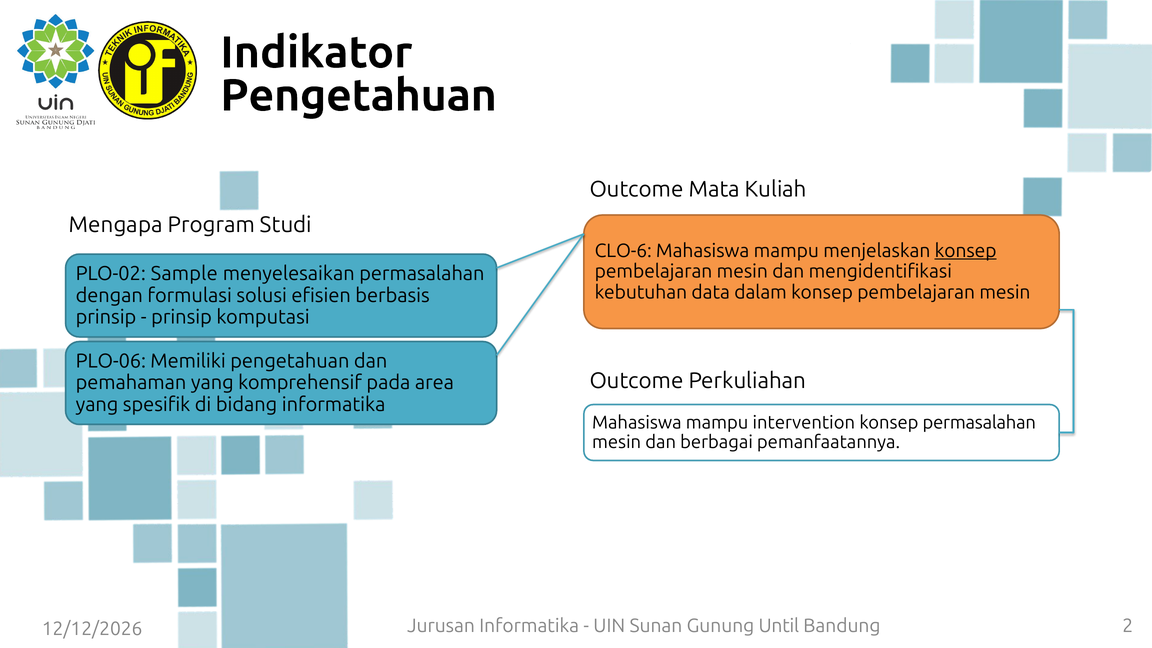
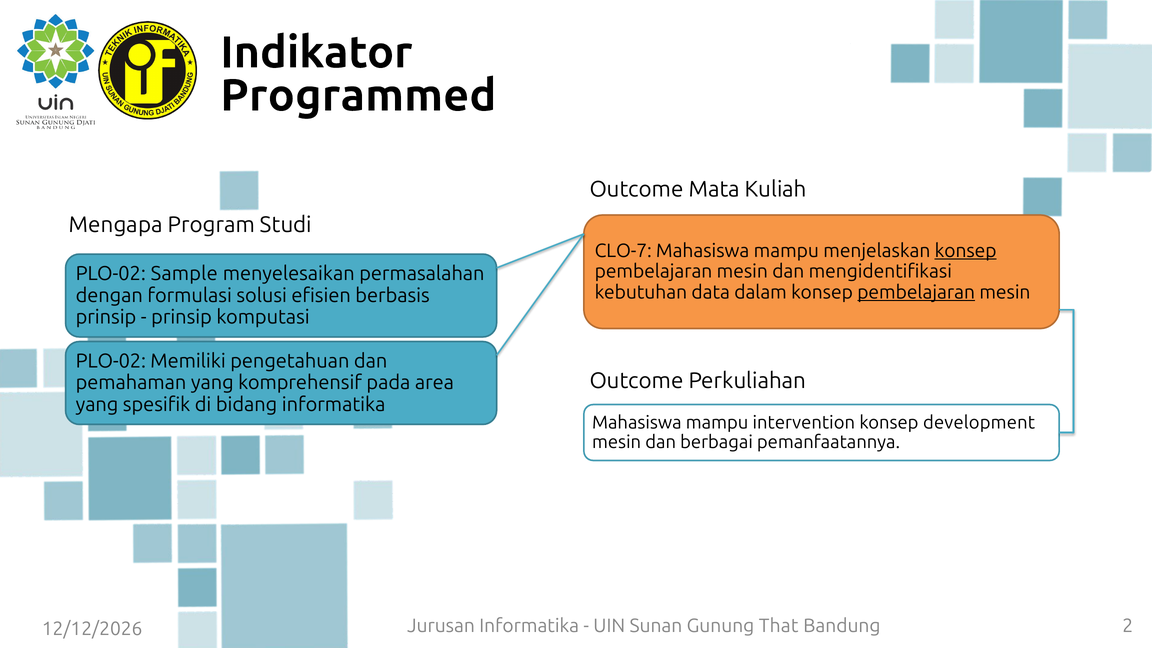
Pengetahuan at (359, 96): Pengetahuan -> Programmed
CLO-6: CLO-6 -> CLO-7
pembelajaran at (916, 292) underline: none -> present
PLO-06 at (111, 361): PLO-06 -> PLO-02
konsep permasalahan: permasalahan -> development
Until: Until -> That
